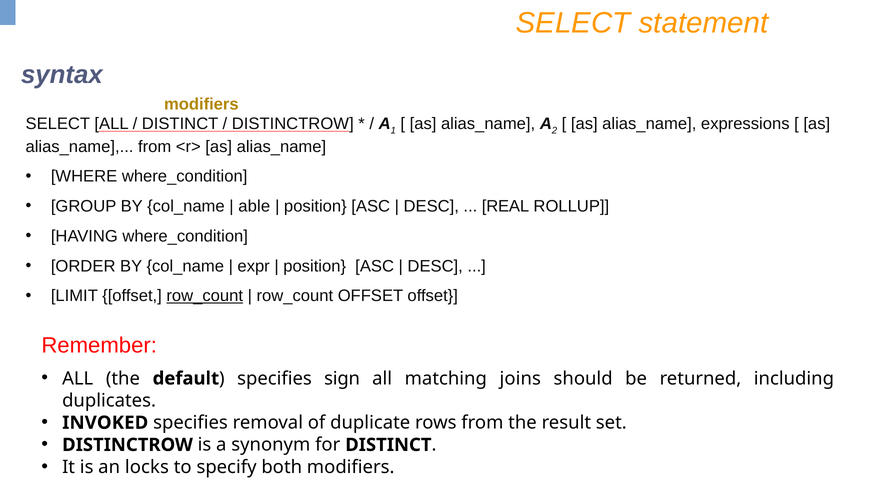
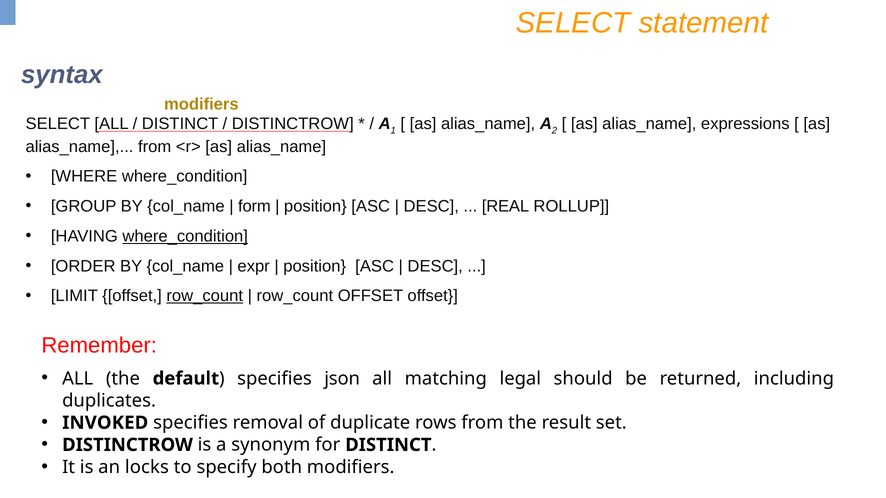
able: able -> form
where_condition at (185, 236) underline: none -> present
sign: sign -> json
joins: joins -> legal
